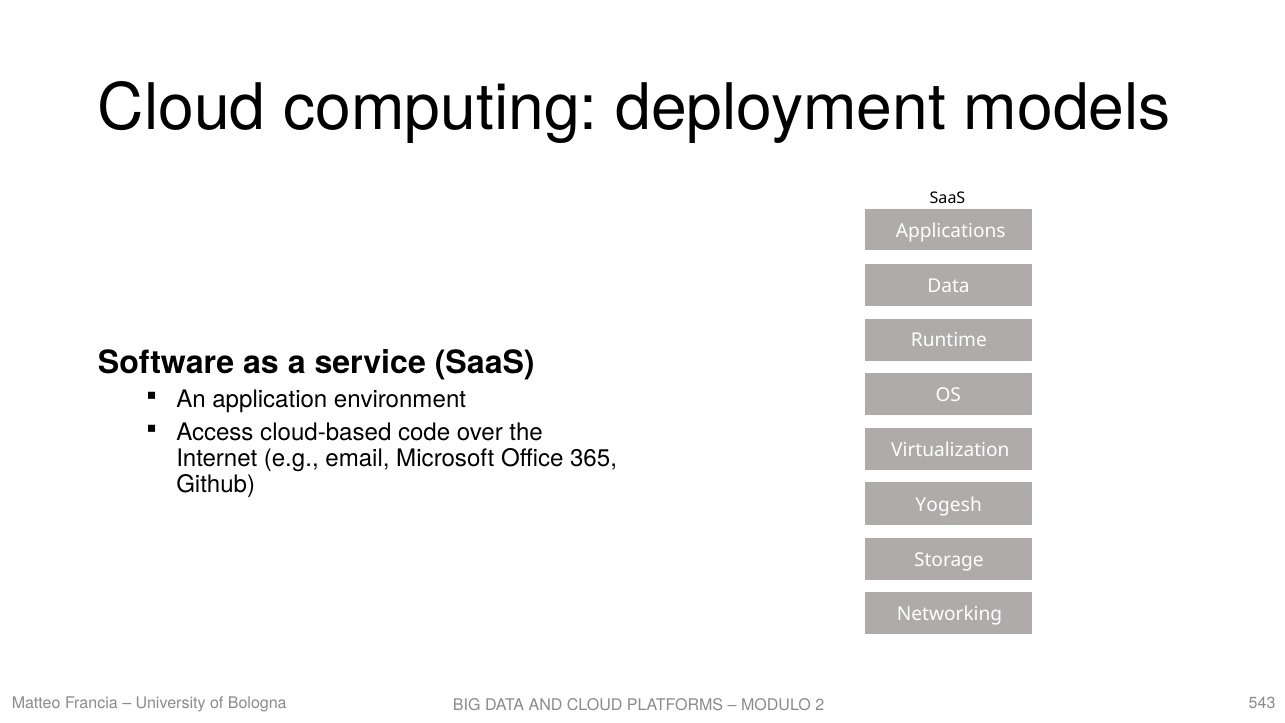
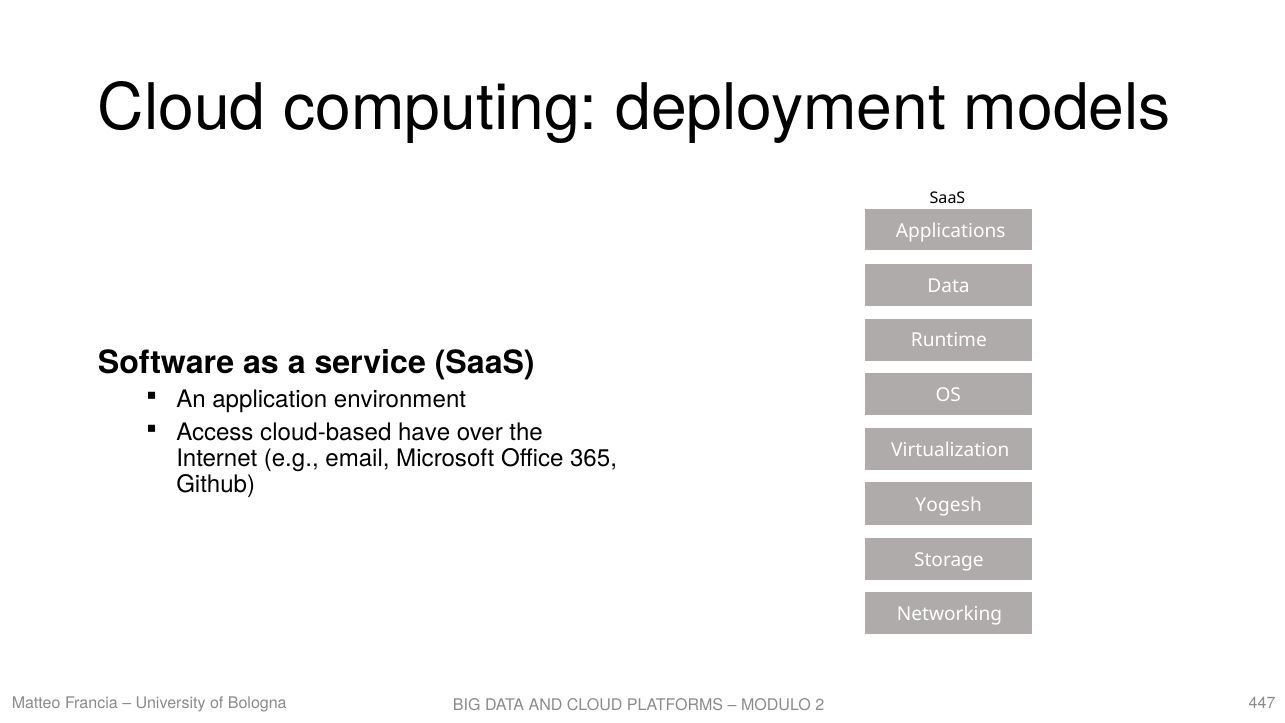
code: code -> have
543: 543 -> 447
